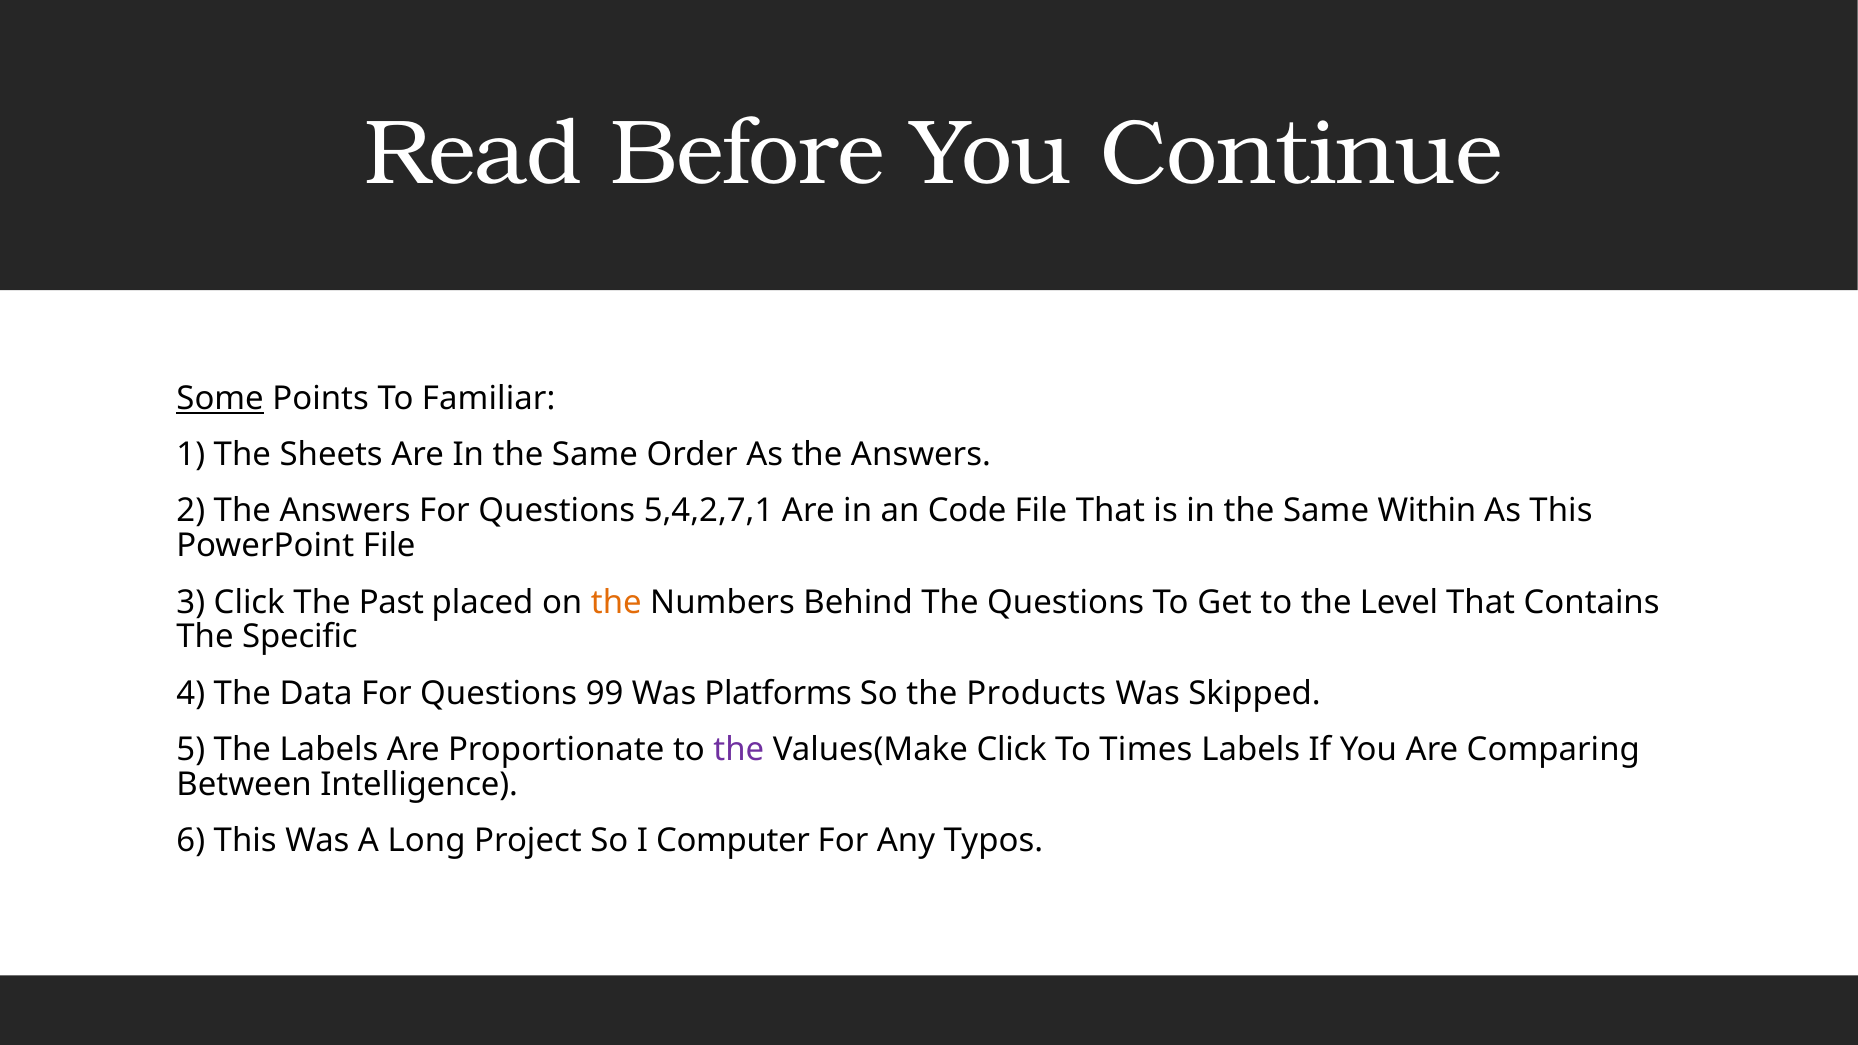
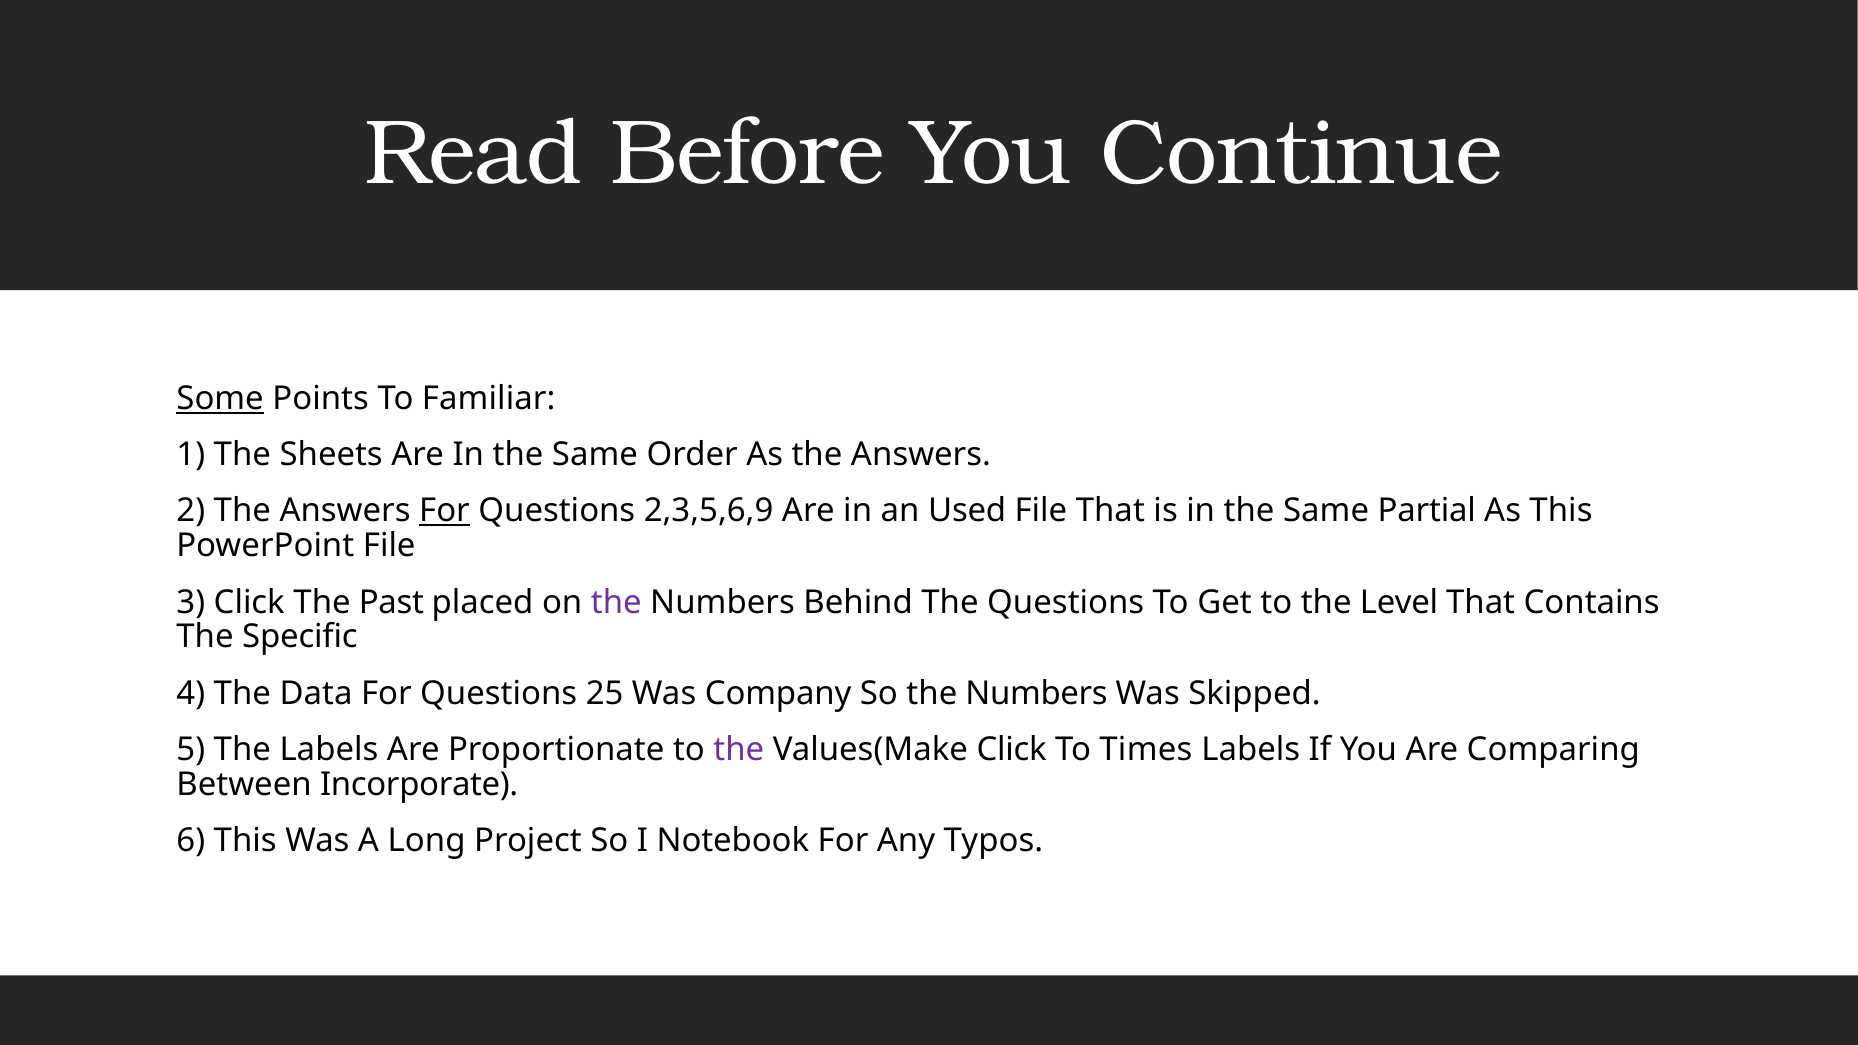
For at (444, 511) underline: none -> present
5,4,2,7,1: 5,4,2,7,1 -> 2,3,5,6,9
Code: Code -> Used
Within: Within -> Partial
the at (616, 602) colour: orange -> purple
99: 99 -> 25
Platforms: Platforms -> Company
So the Products: Products -> Numbers
Intelligence: Intelligence -> Incorporate
Computer: Computer -> Notebook
